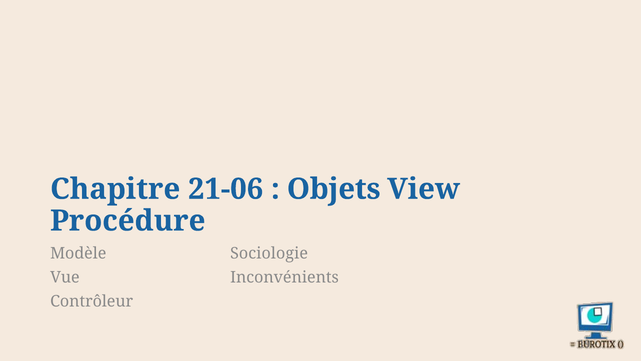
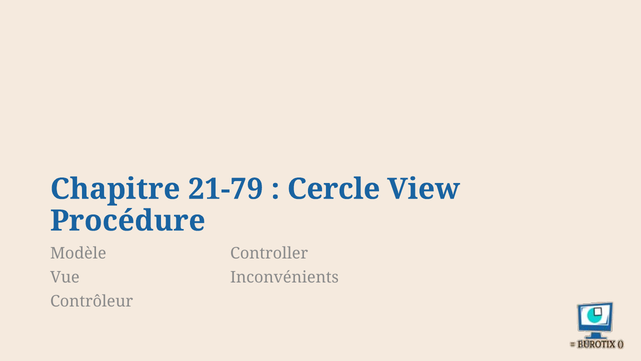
21-06: 21-06 -> 21-79
Objets: Objets -> Cercle
Sociologie: Sociologie -> Controller
